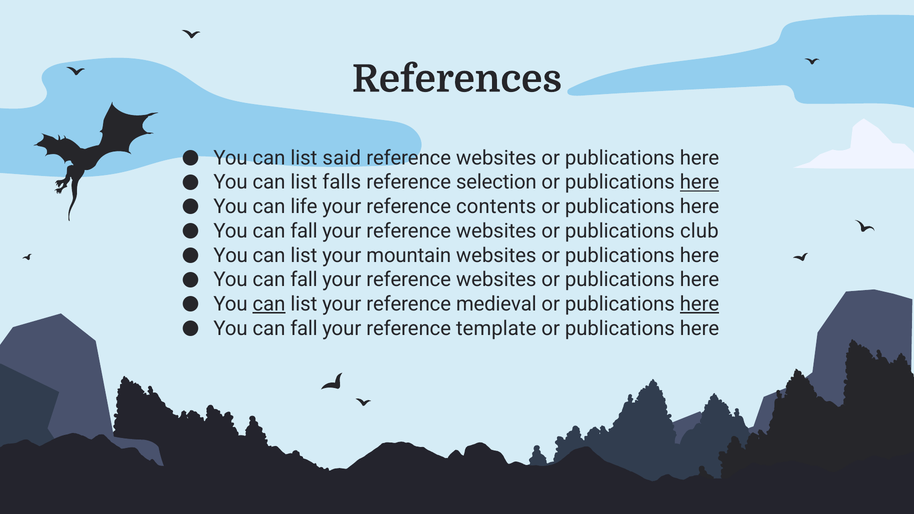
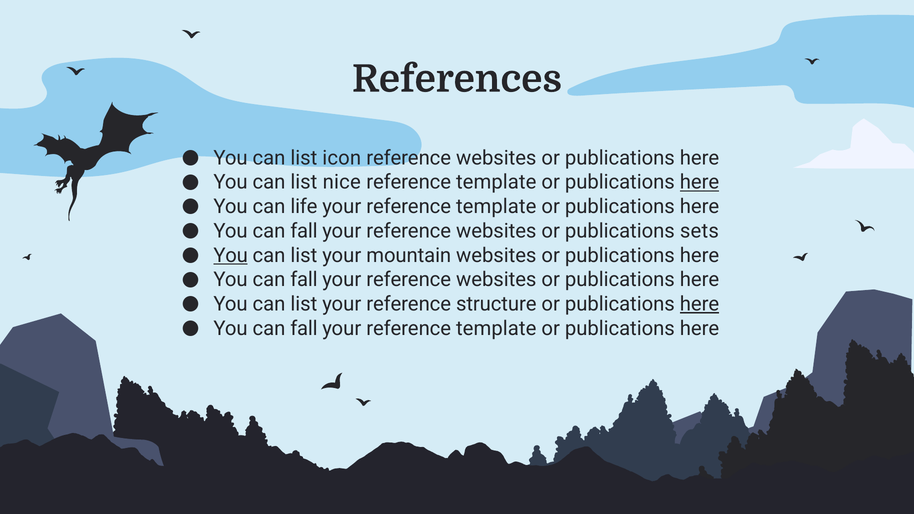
said: said -> icon
falls: falls -> nice
selection at (496, 182): selection -> template
contents at (496, 207): contents -> template
club: club -> sets
You at (231, 255) underline: none -> present
can at (269, 304) underline: present -> none
medieval: medieval -> structure
